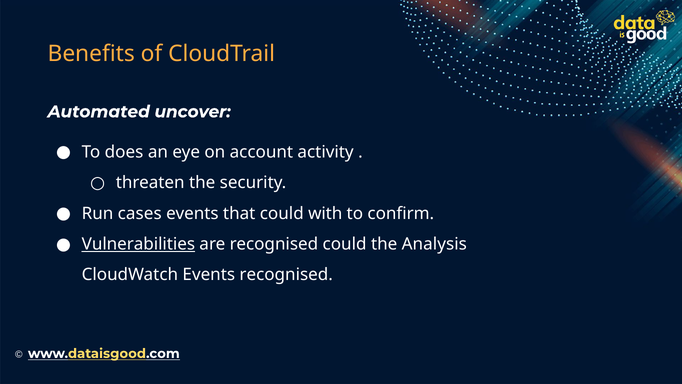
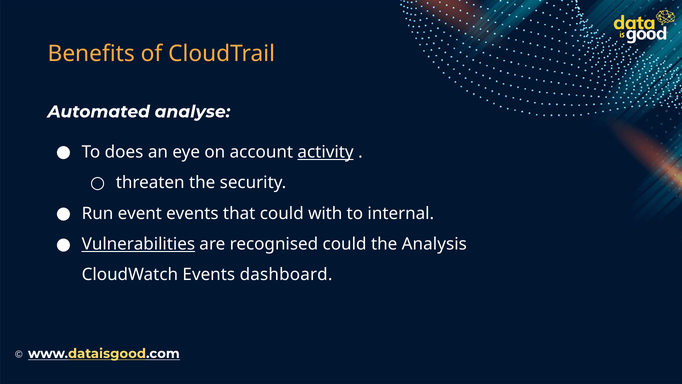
uncover: uncover -> analyse
activity underline: none -> present
cases: cases -> event
confirm: confirm -> internal
Events recognised: recognised -> dashboard
